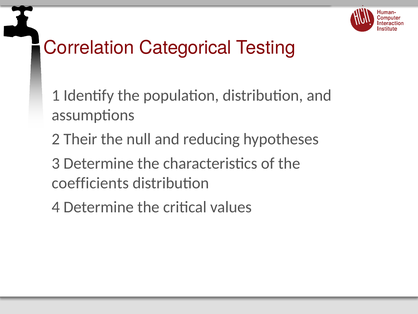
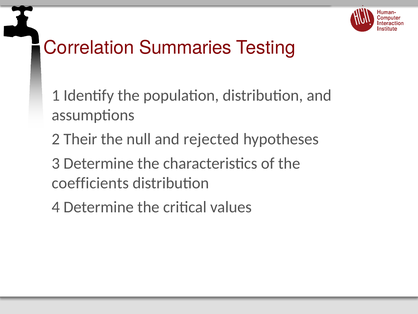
Categorical: Categorical -> Summaries
reducing: reducing -> rejected
